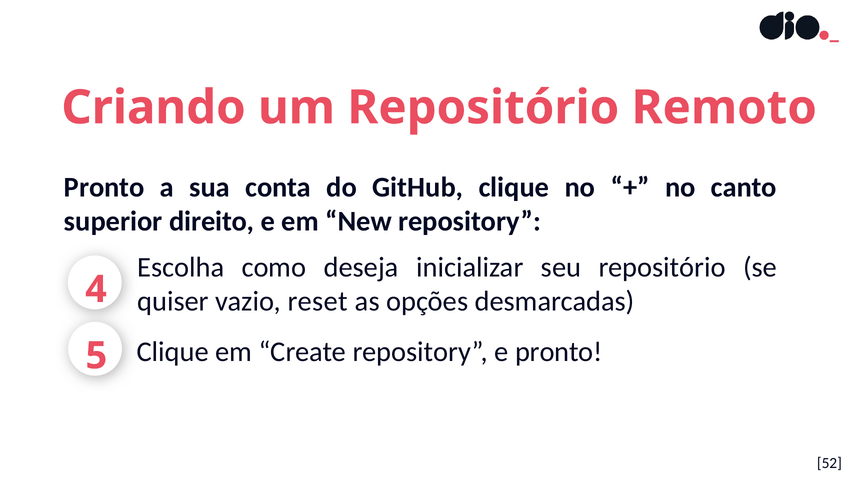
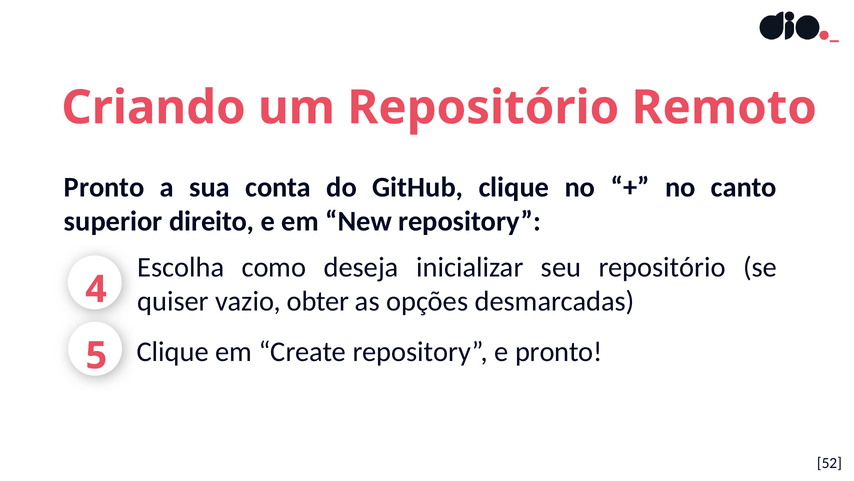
reset: reset -> obter
